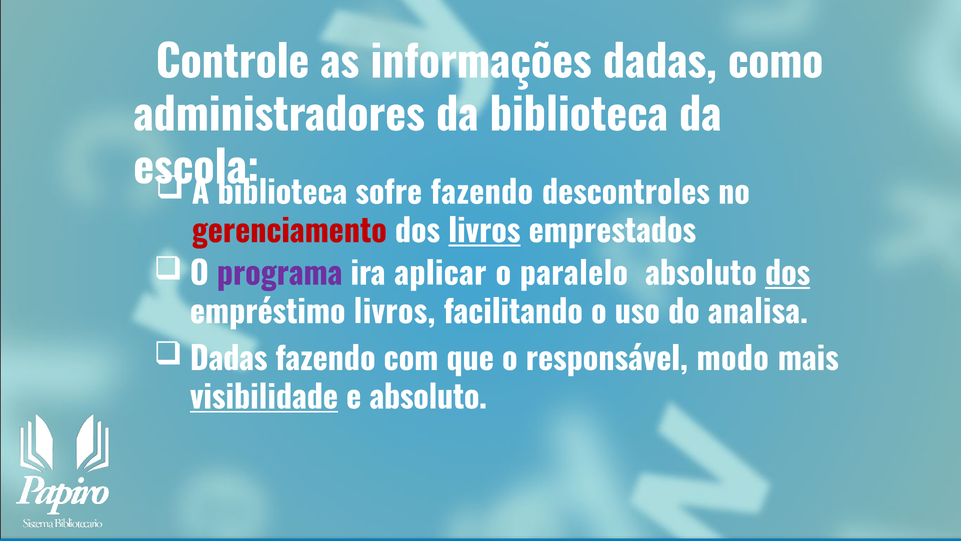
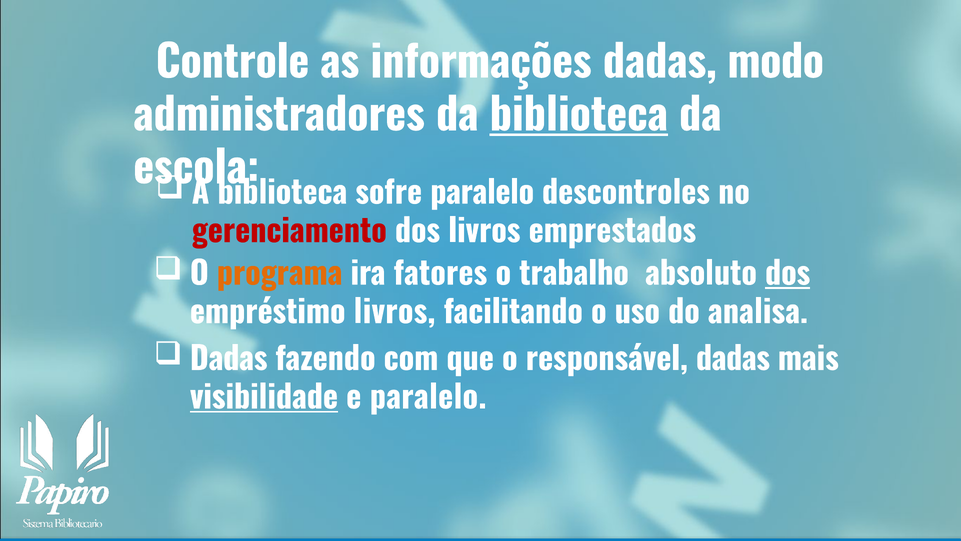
como: como -> modo
biblioteca at (579, 116) underline: none -> present
sofre fazendo: fazendo -> paralelo
livros at (484, 231) underline: present -> none
programa colour: purple -> orange
aplicar: aplicar -> fatores
paralelo: paralelo -> trabalho
responsável modo: modo -> dadas
e absoluto: absoluto -> paralelo
